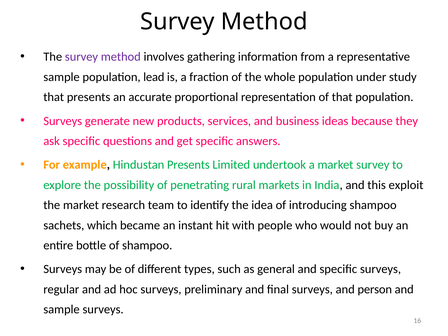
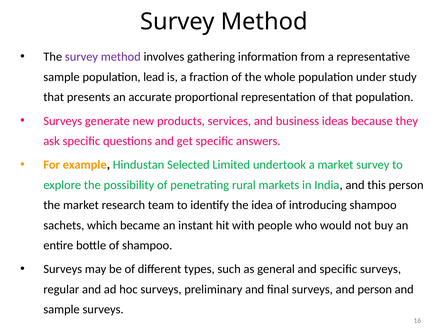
Hindustan Presents: Presents -> Selected
this exploit: exploit -> person
